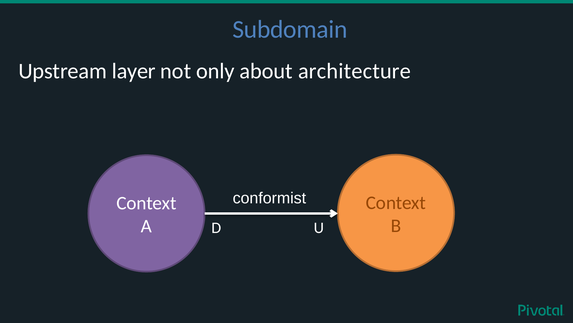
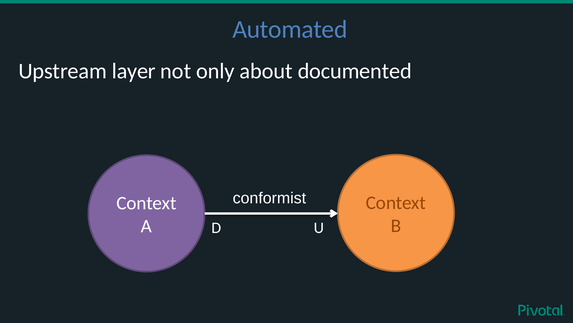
Subdomain: Subdomain -> Automated
architecture: architecture -> documented
